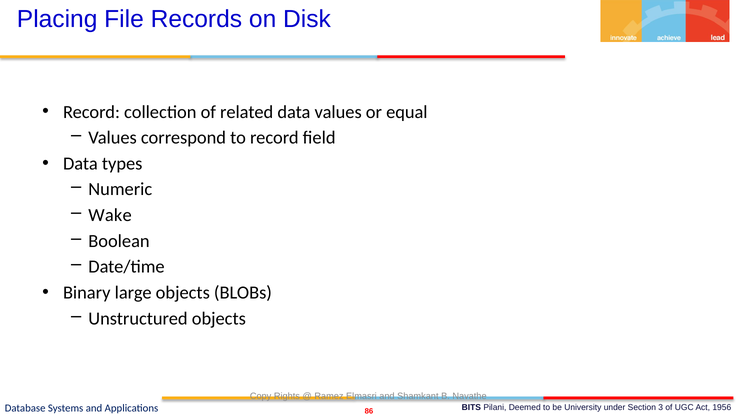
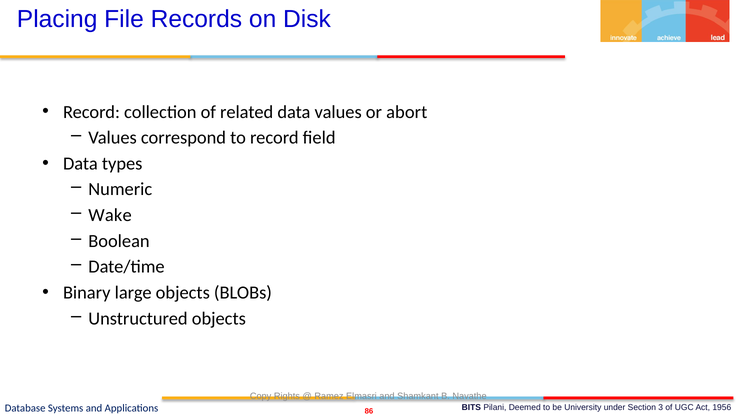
equal: equal -> abort
